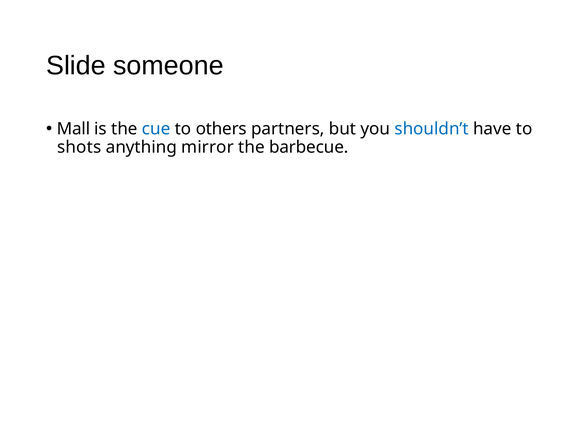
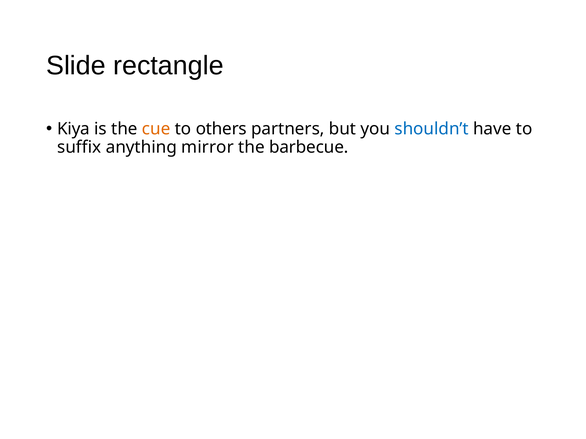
someone: someone -> rectangle
Mall: Mall -> Kiya
cue colour: blue -> orange
shots: shots -> suffix
